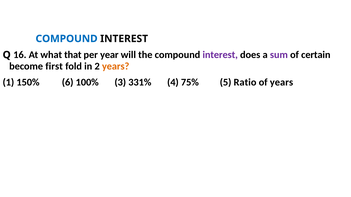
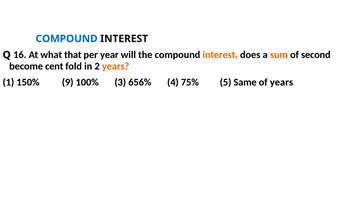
interest at (220, 55) colour: purple -> orange
sum colour: purple -> orange
certain: certain -> second
first: first -> cent
6: 6 -> 9
331%: 331% -> 656%
Ratio: Ratio -> Same
